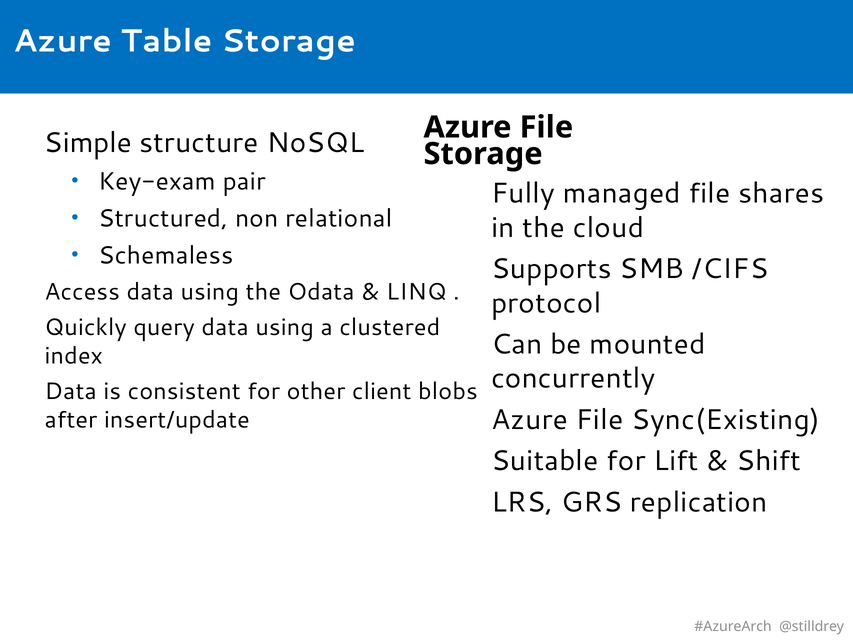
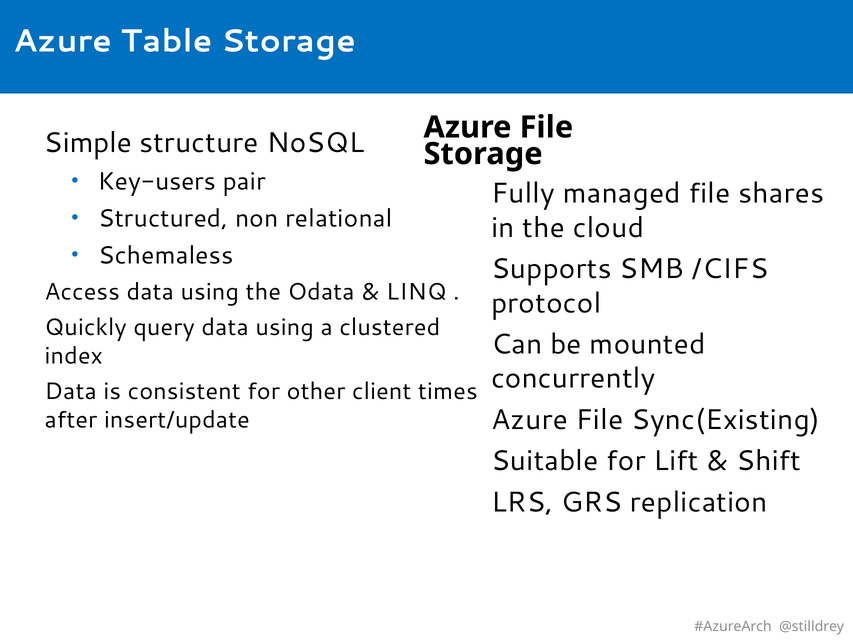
Key-exam: Key-exam -> Key-users
blobs: blobs -> times
